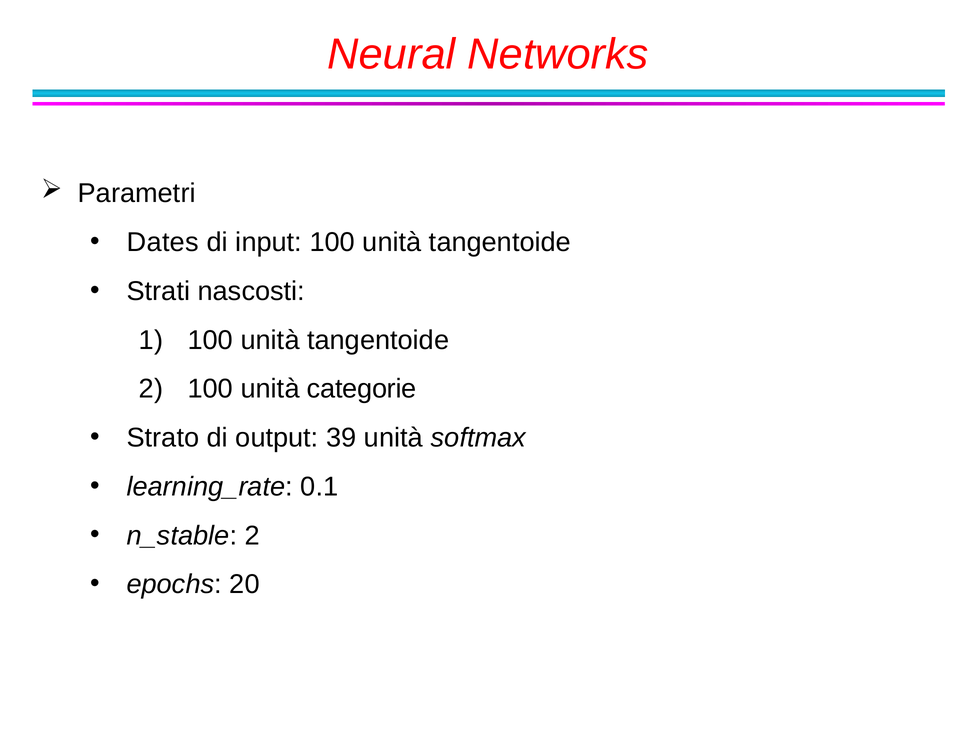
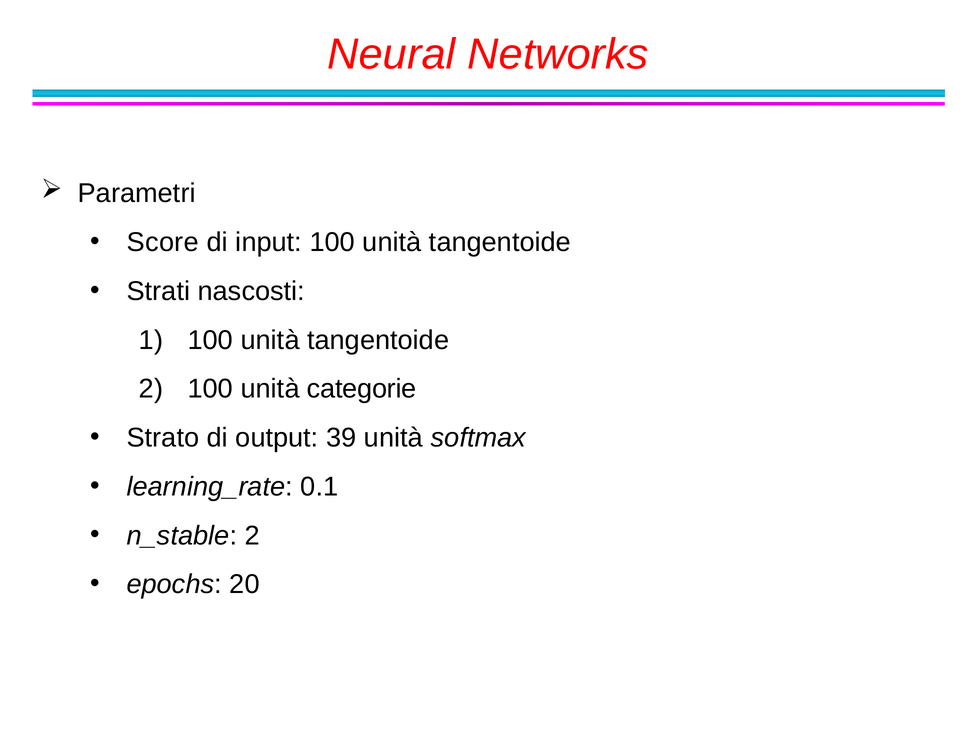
Dates: Dates -> Score
